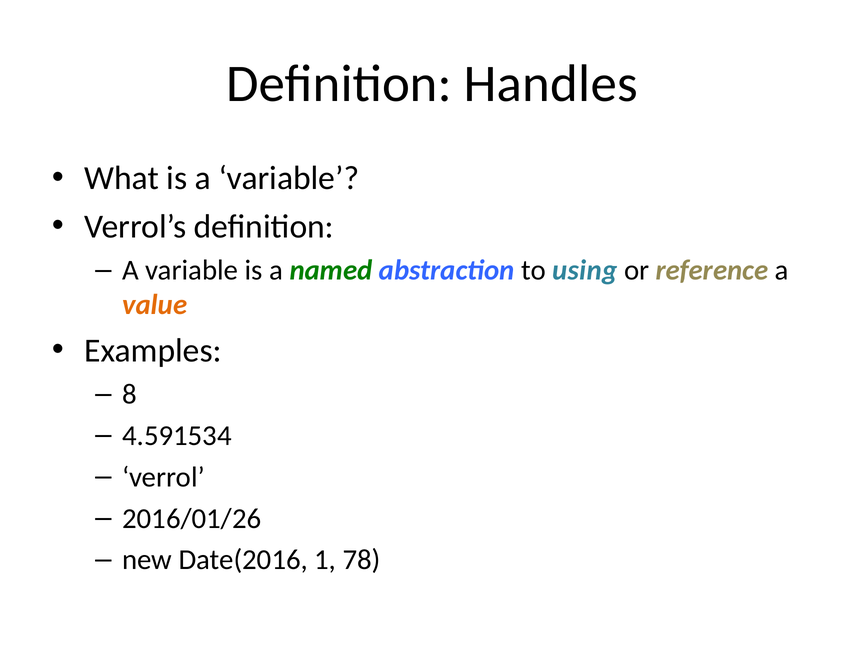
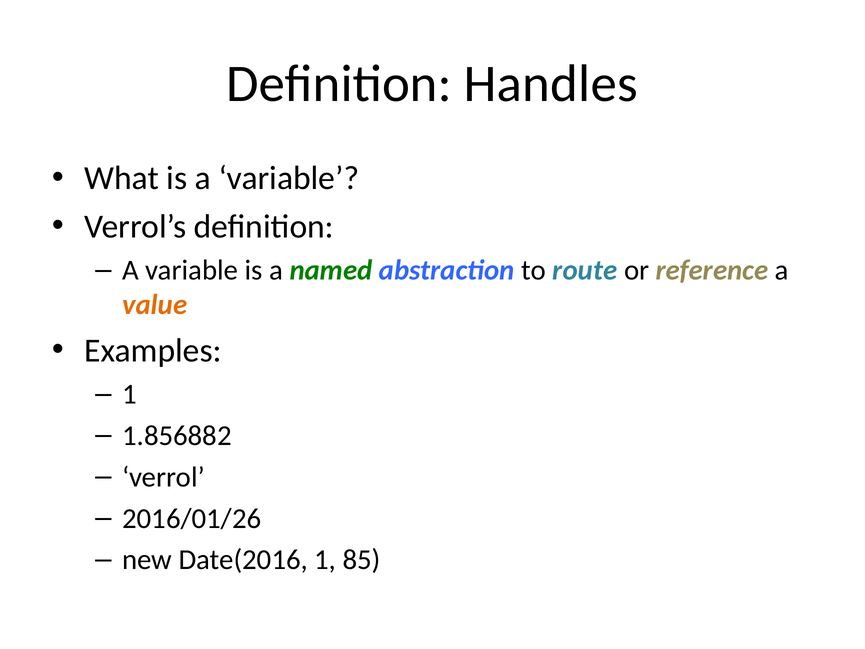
using: using -> route
8 at (129, 394): 8 -> 1
4.591534: 4.591534 -> 1.856882
78: 78 -> 85
